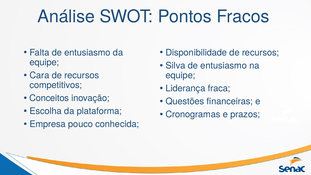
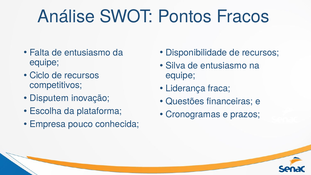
Cara: Cara -> Ciclo
Conceitos: Conceitos -> Disputem
